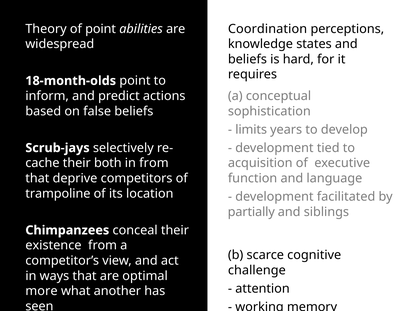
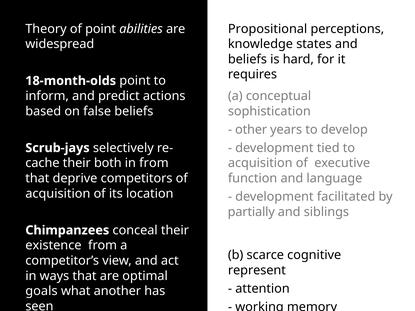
Coordination: Coordination -> Propositional
limits: limits -> other
trampoline at (58, 194): trampoline -> acquisition
challenge: challenge -> represent
more: more -> goals
